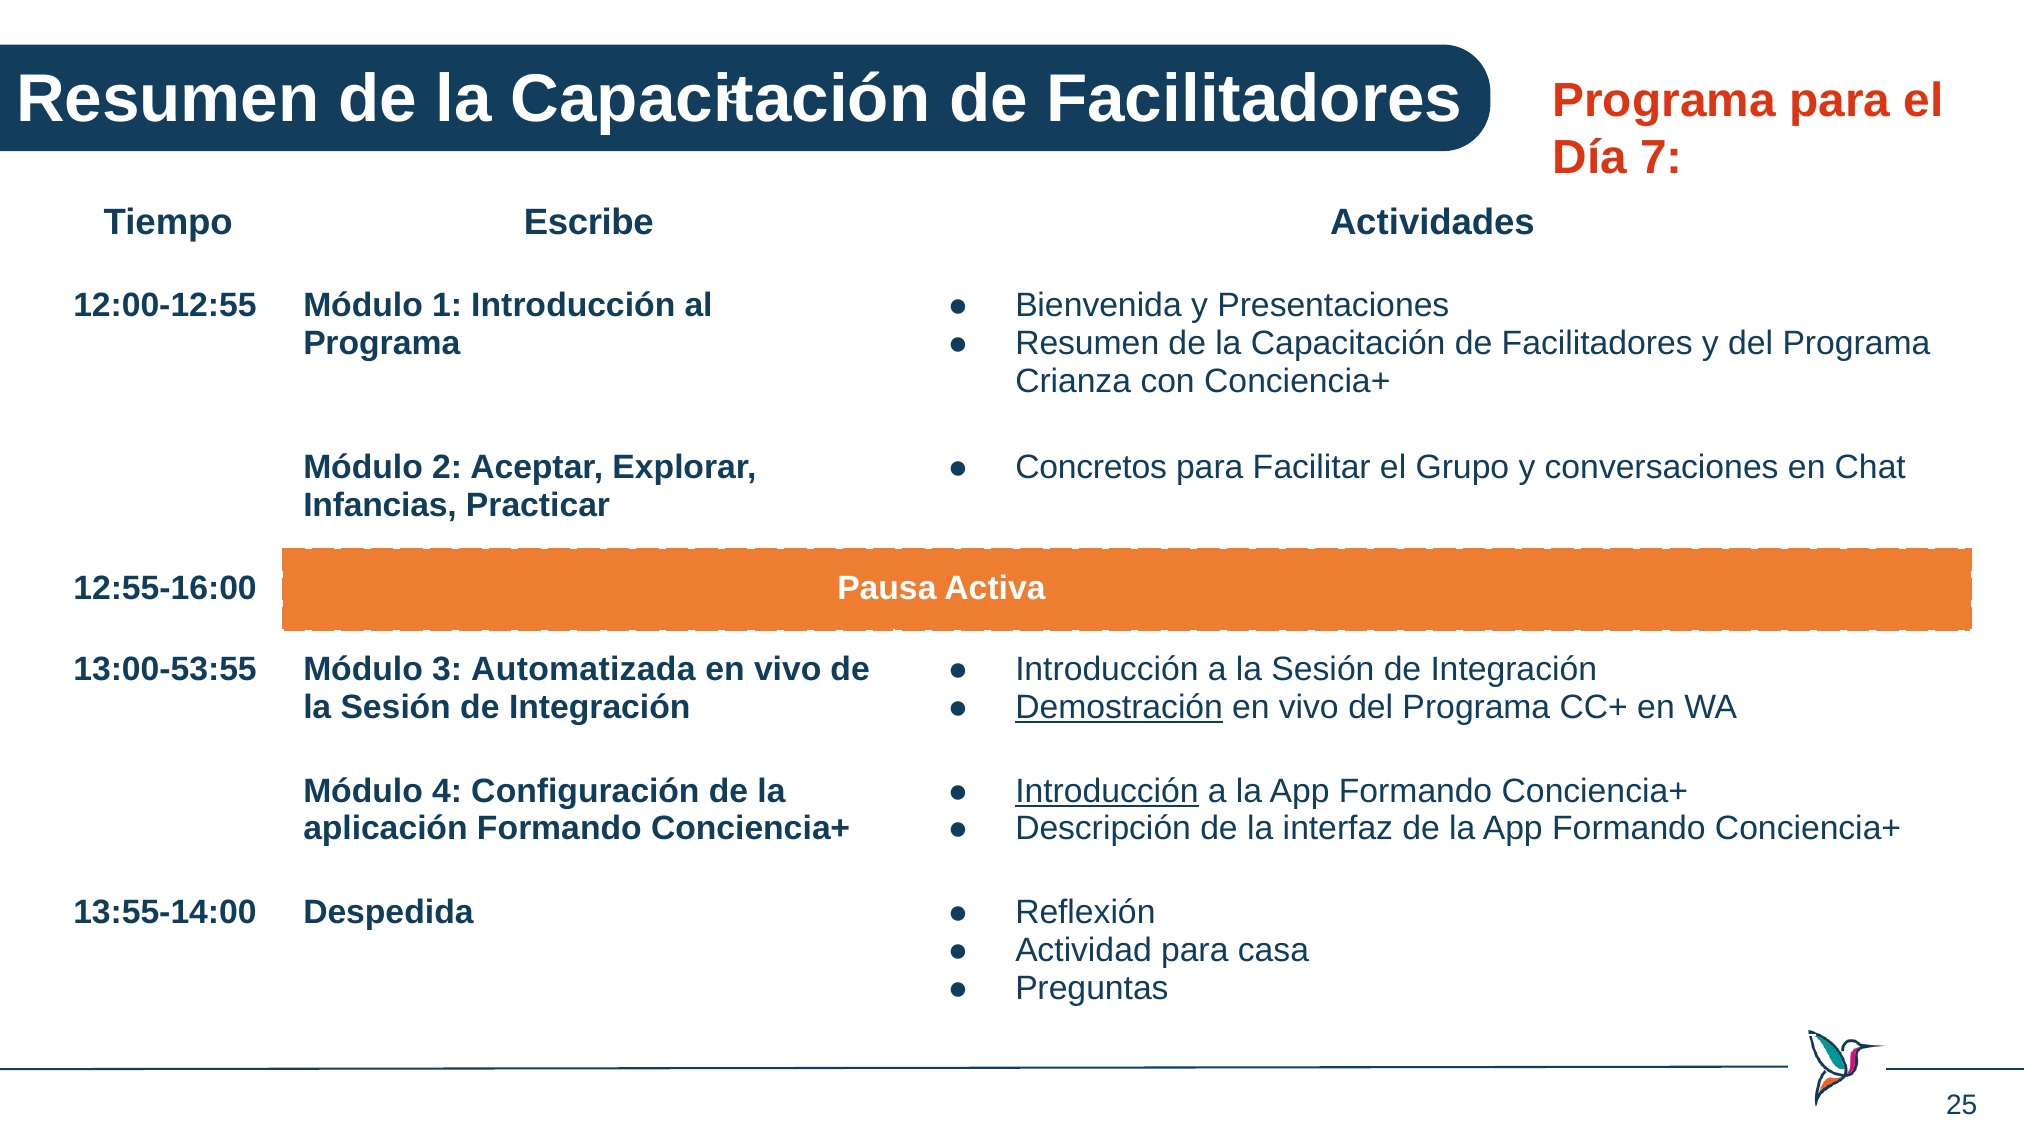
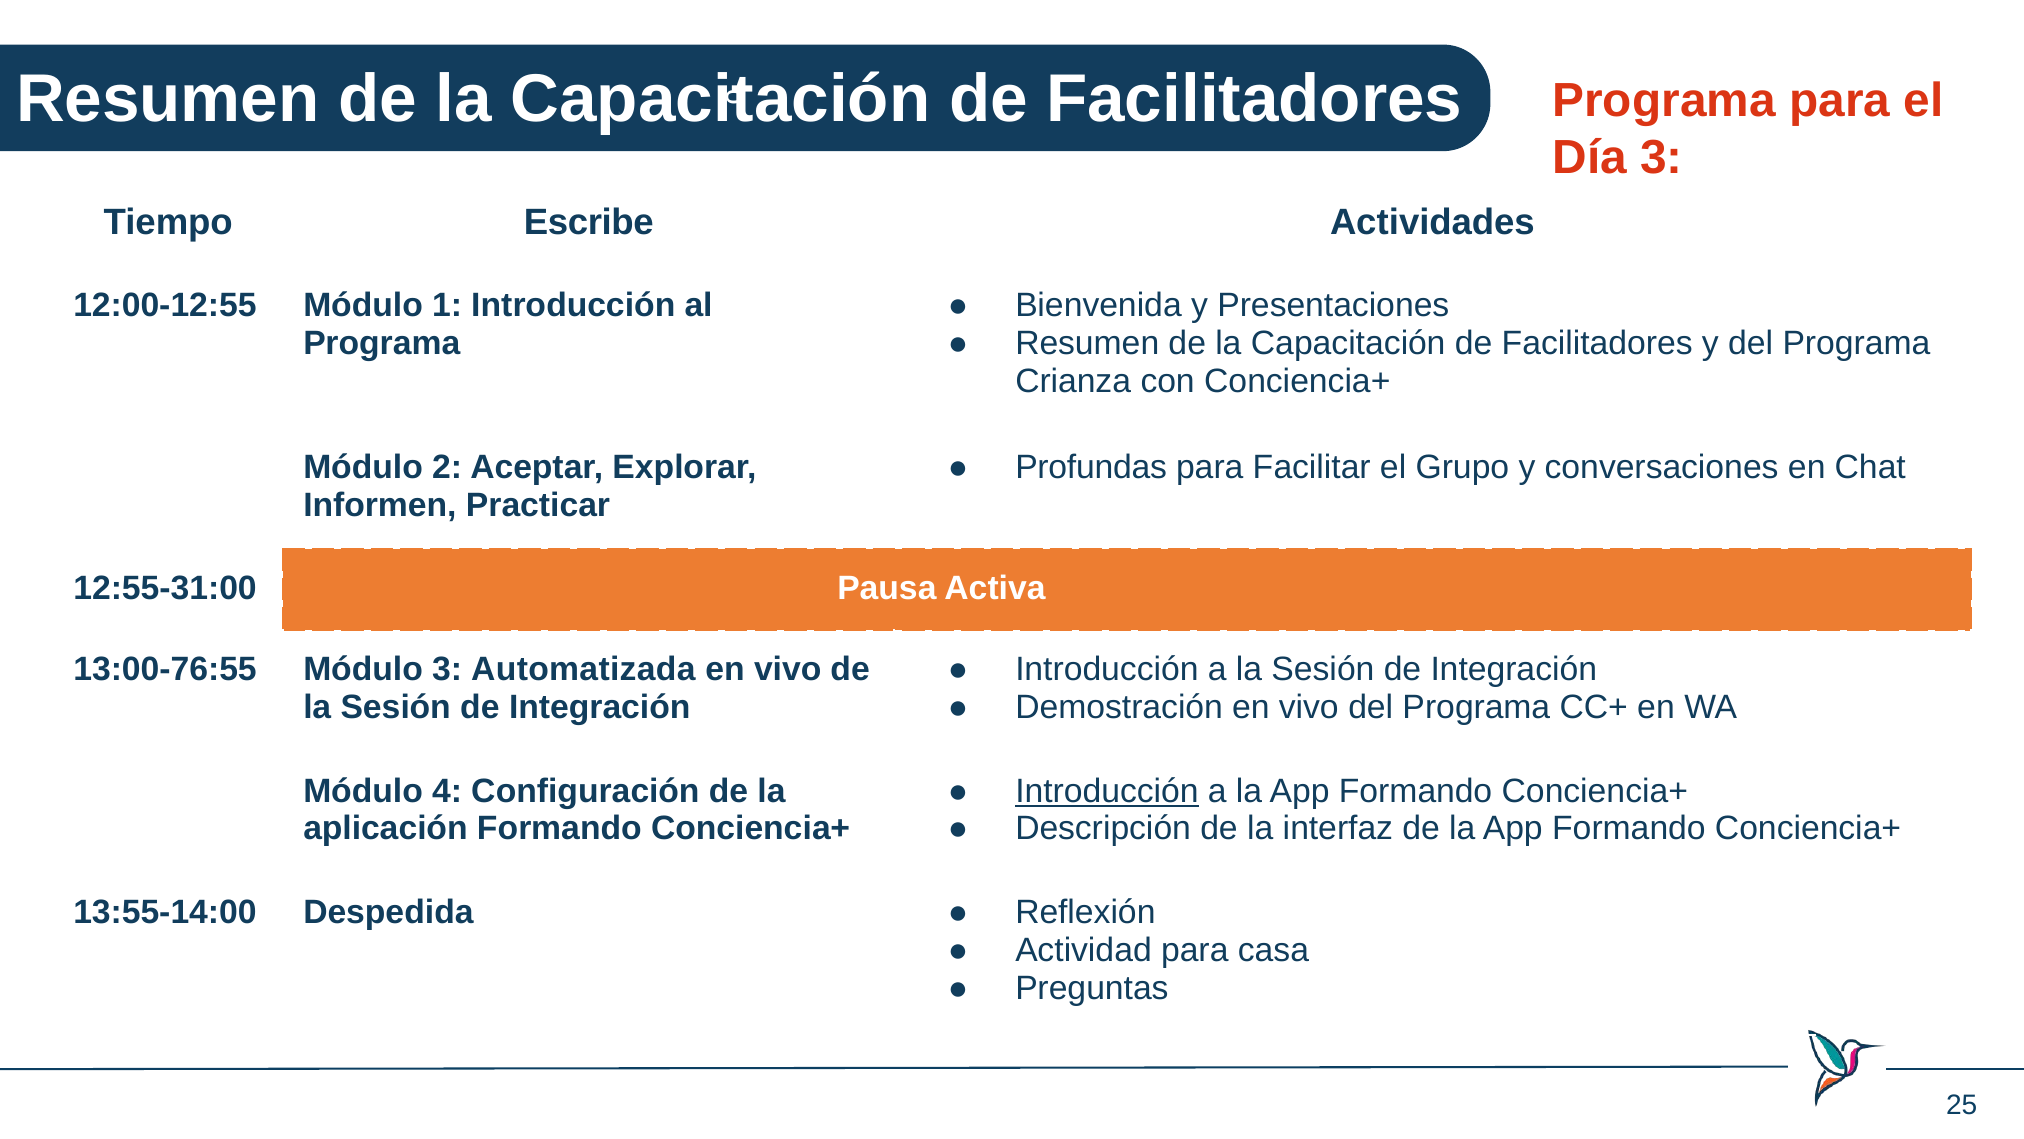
Día 7: 7 -> 3
Concretos: Concretos -> Profundas
Infancias: Infancias -> Informen
12:55-16:00: 12:55-16:00 -> 12:55-31:00
13:00-53:55: 13:00-53:55 -> 13:00-76:55
Demostración underline: present -> none
